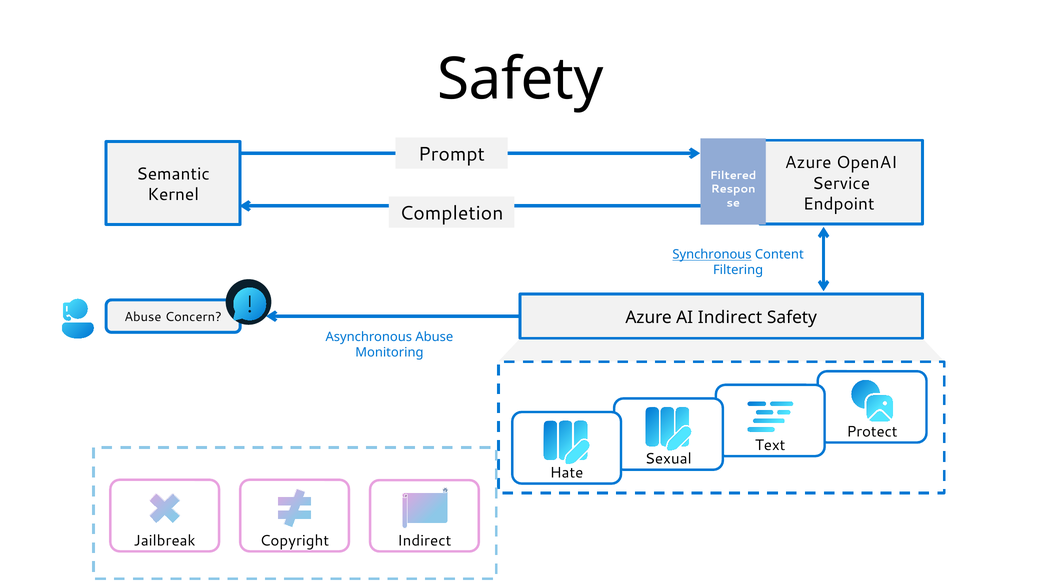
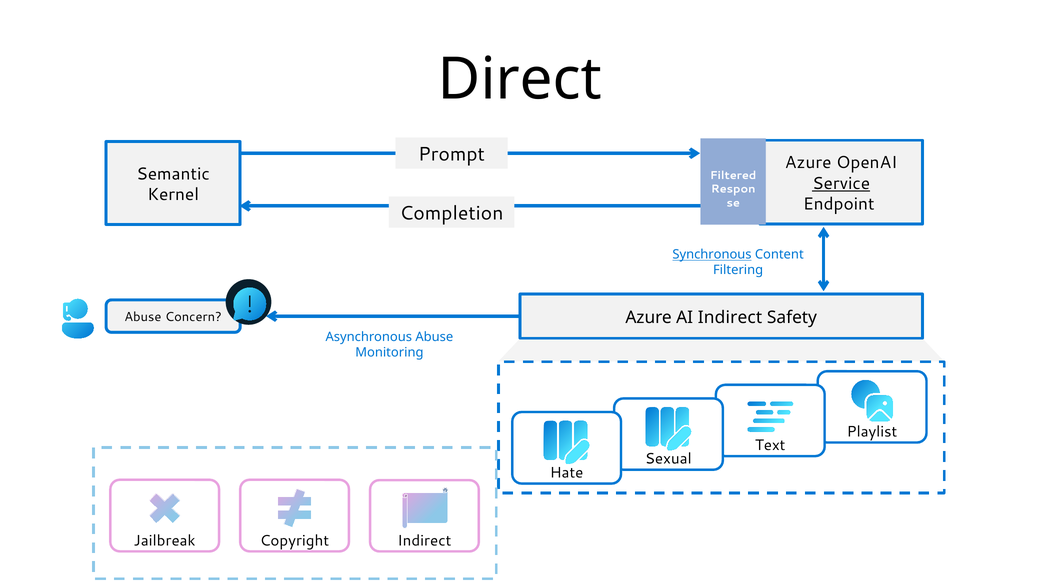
Safety at (520, 79): Safety -> Direct
Service underline: none -> present
Protect: Protect -> Playlist
